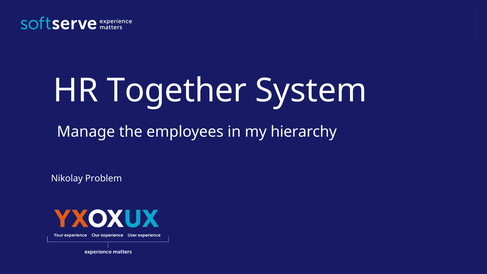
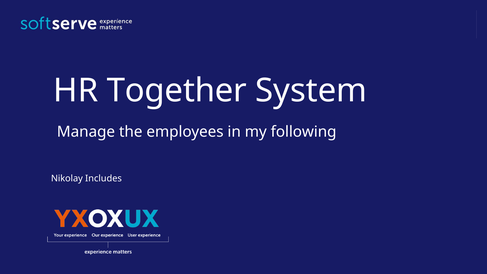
hierarchy: hierarchy -> following
Problem: Problem -> Includes
